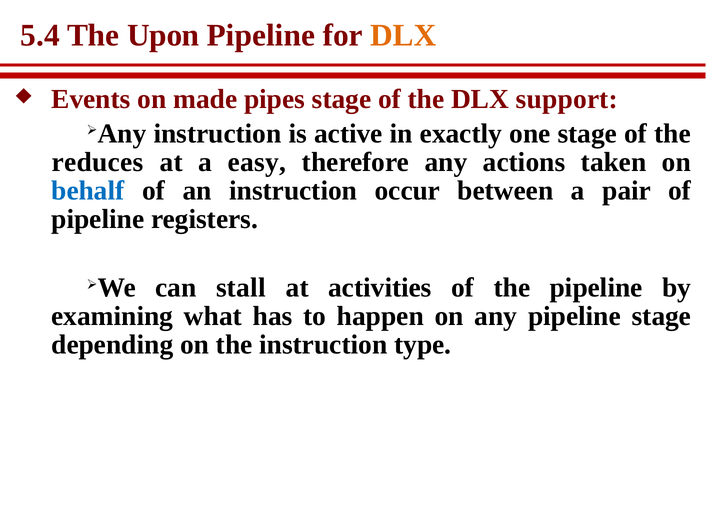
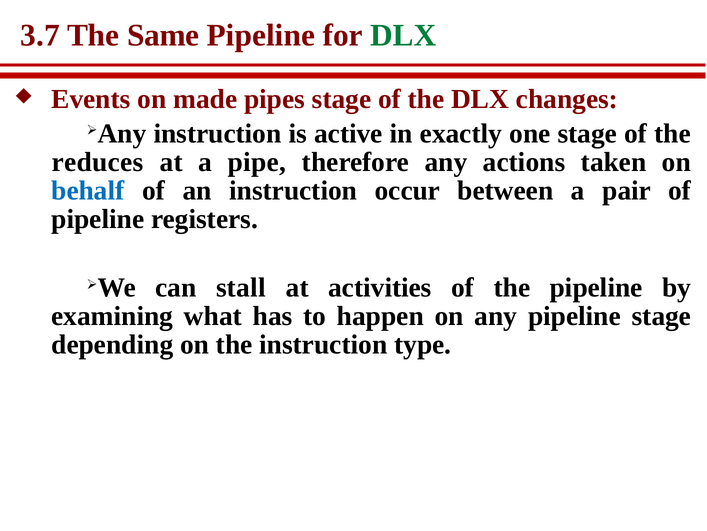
5.4: 5.4 -> 3.7
Upon: Upon -> Same
DLX at (403, 35) colour: orange -> green
support: support -> changes
easy: easy -> pipe
